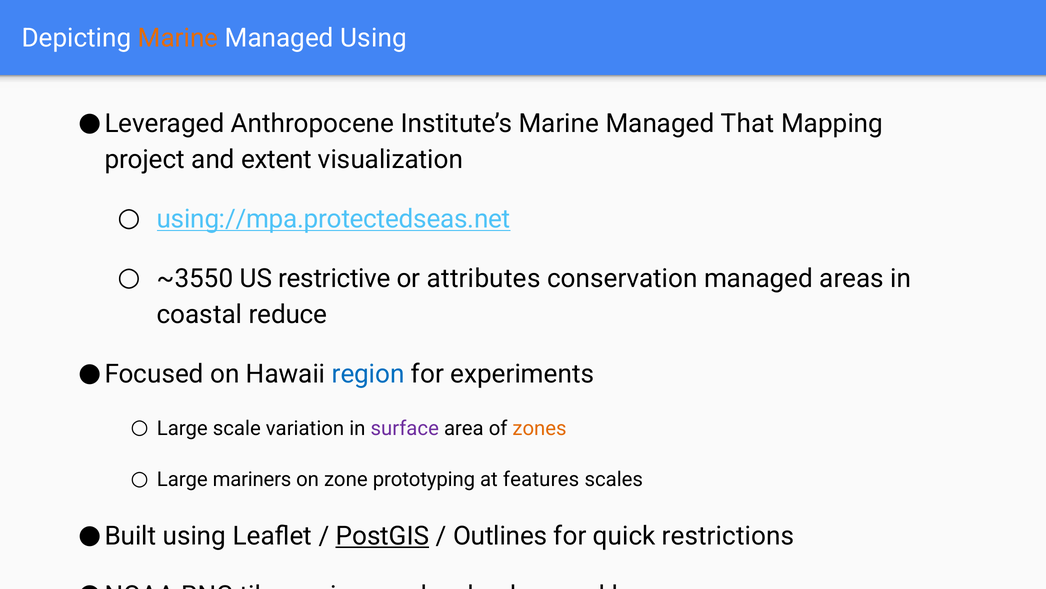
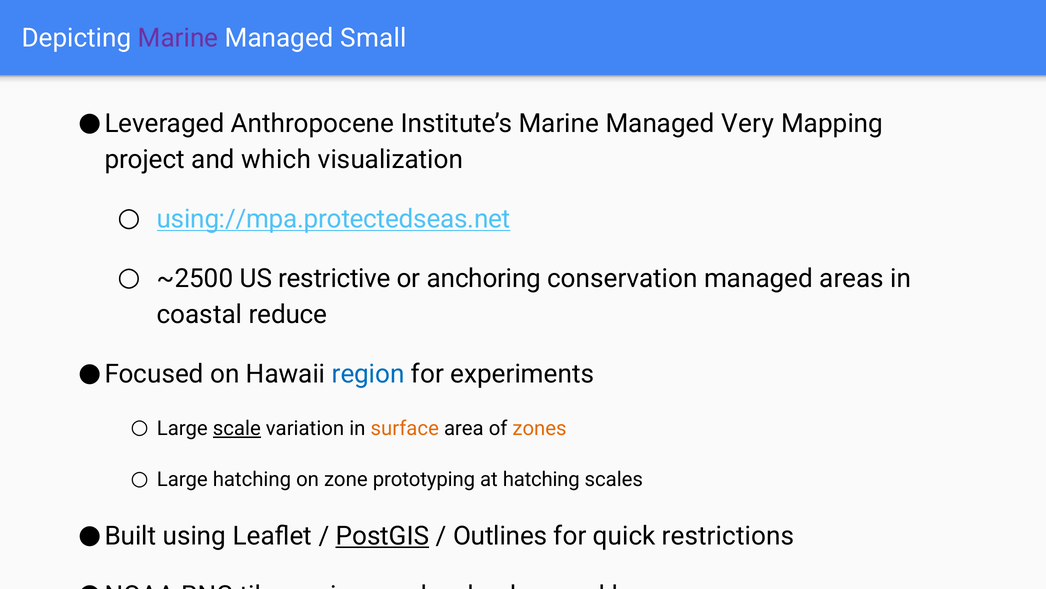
Marine at (178, 38) colour: orange -> purple
Managed Using: Using -> Small
That: That -> Very
extent: extent -> which
~3550: ~3550 -> ~2500
attributes: attributes -> anchoring
scale underline: none -> present
surface colour: purple -> orange
Large mariners: mariners -> hatching
at features: features -> hatching
